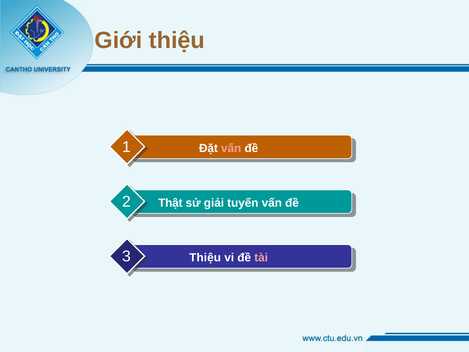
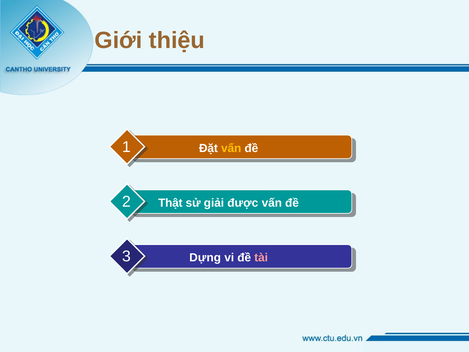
vấn at (231, 148) colour: pink -> yellow
tuyến: tuyến -> được
Thiệu at (205, 258): Thiệu -> Dựng
